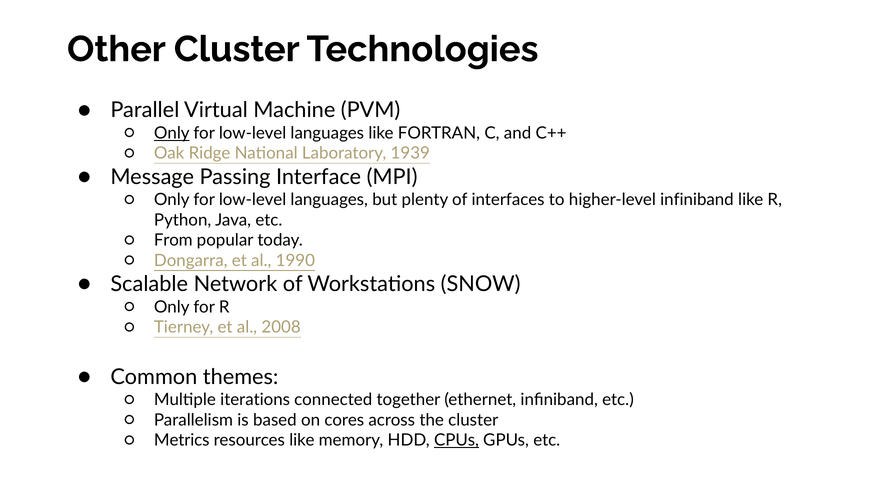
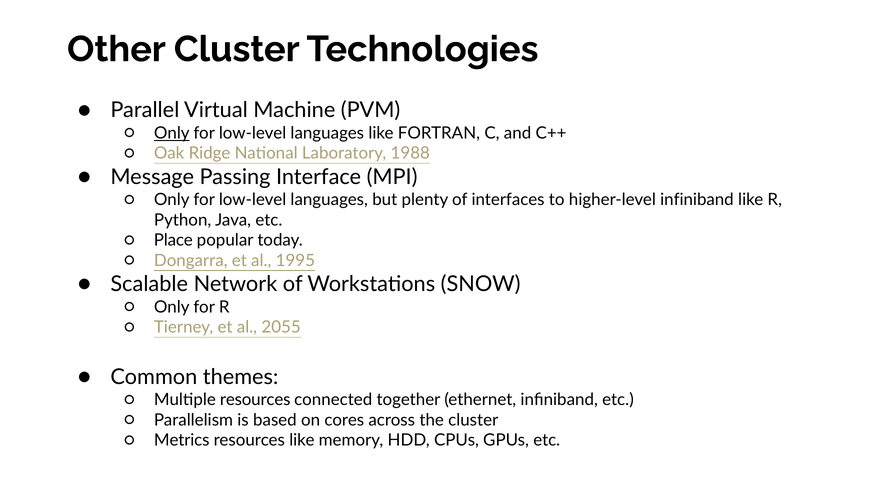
1939: 1939 -> 1988
From: From -> Place
1990: 1990 -> 1995
2008: 2008 -> 2055
Multiple iterations: iterations -> resources
CPUs underline: present -> none
